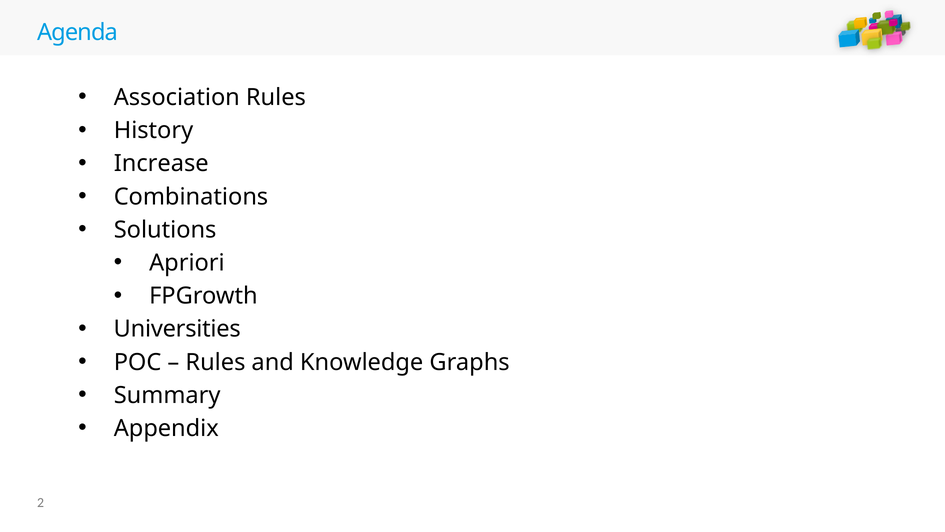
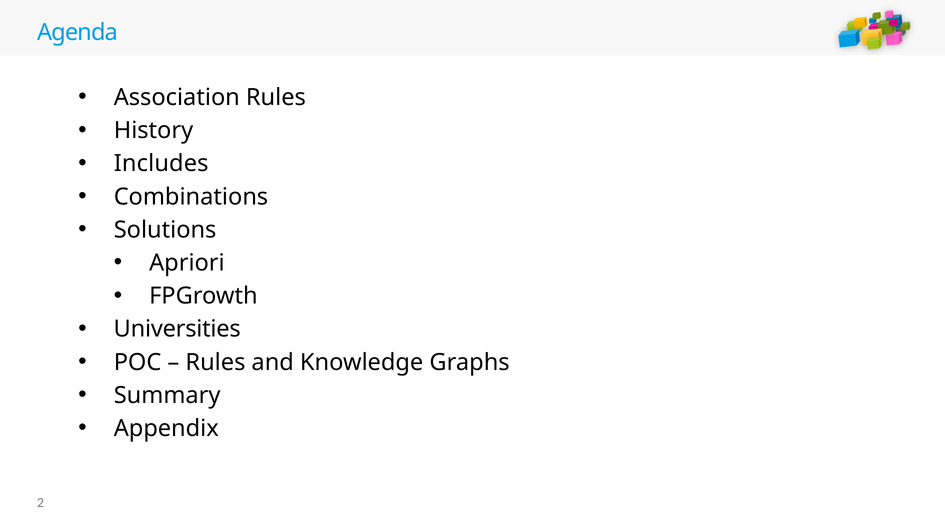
Increase: Increase -> Includes
